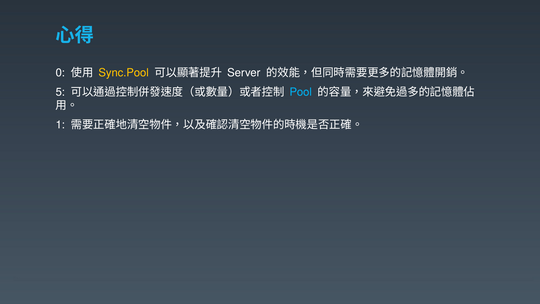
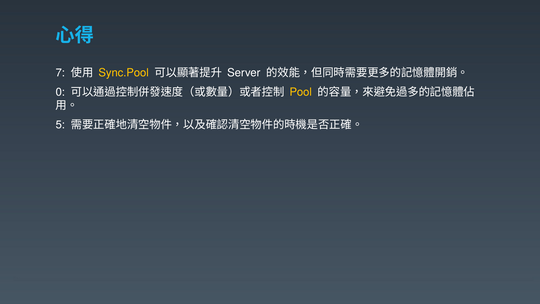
0: 0 -> 7
5: 5 -> 0
Pool colour: light blue -> yellow
1: 1 -> 5
